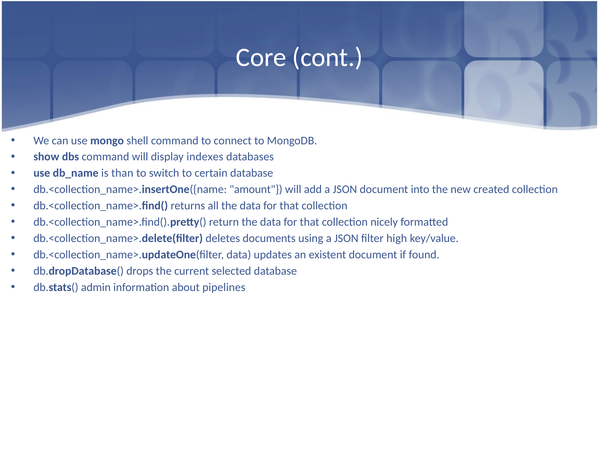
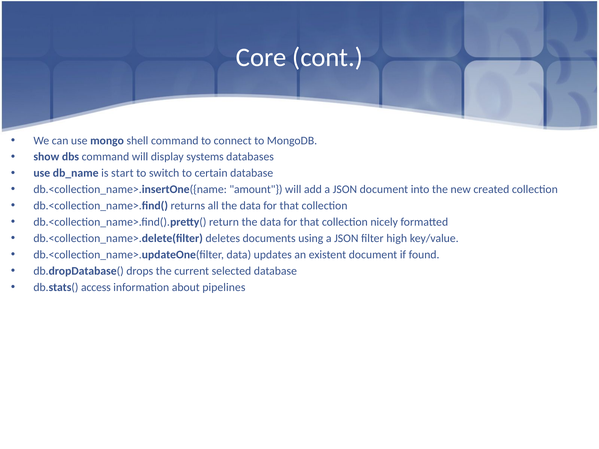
indexes: indexes -> systems
than: than -> start
admin: admin -> access
